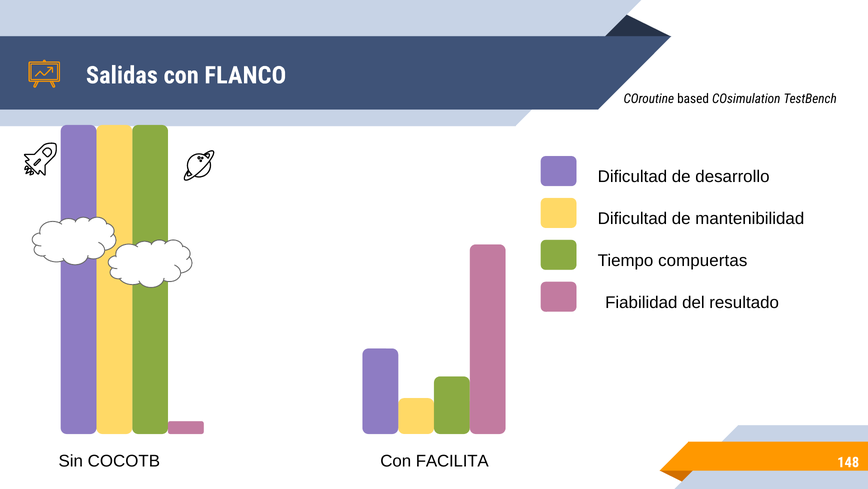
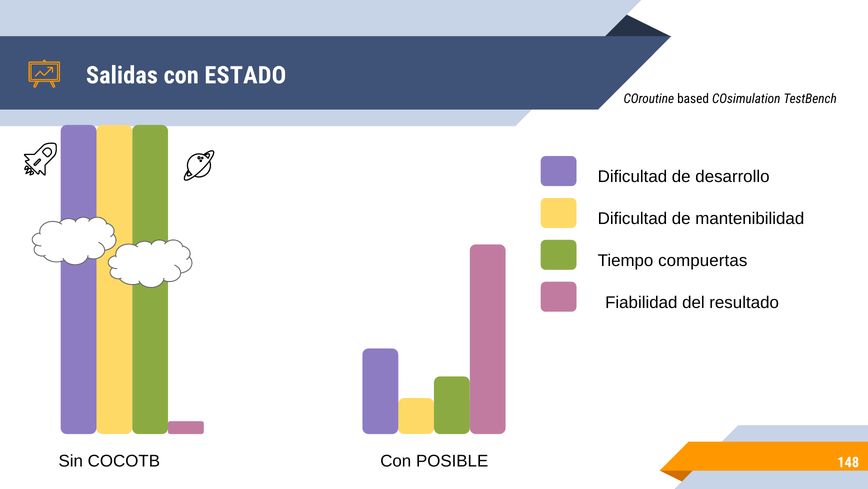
FLANCO: FLANCO -> ESTADO
FACILITA: FACILITA -> POSIBLE
